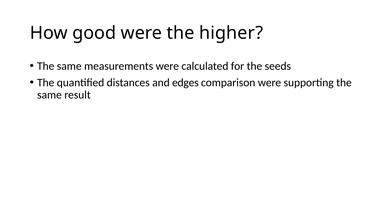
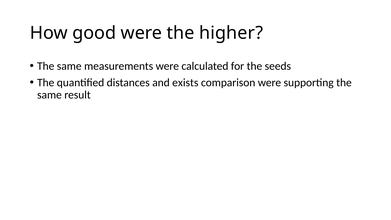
edges: edges -> exists
